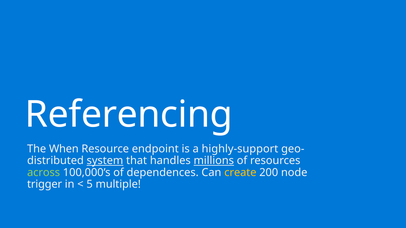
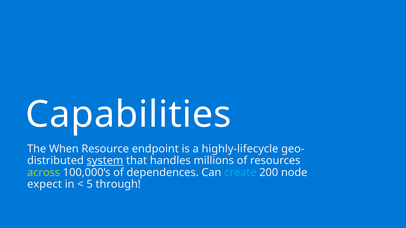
Referencing: Referencing -> Capabilities
highly-support: highly-support -> highly-lifecycle
millions underline: present -> none
create colour: yellow -> light blue
trigger: trigger -> expect
multiple: multiple -> through
